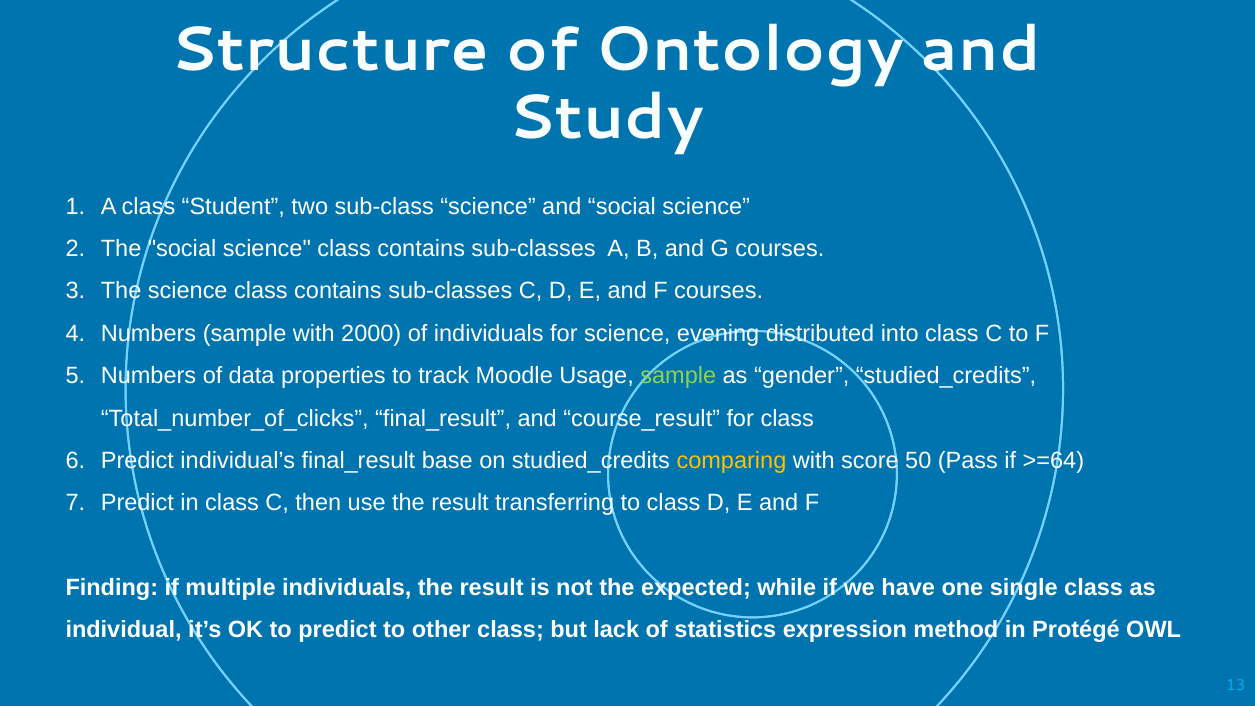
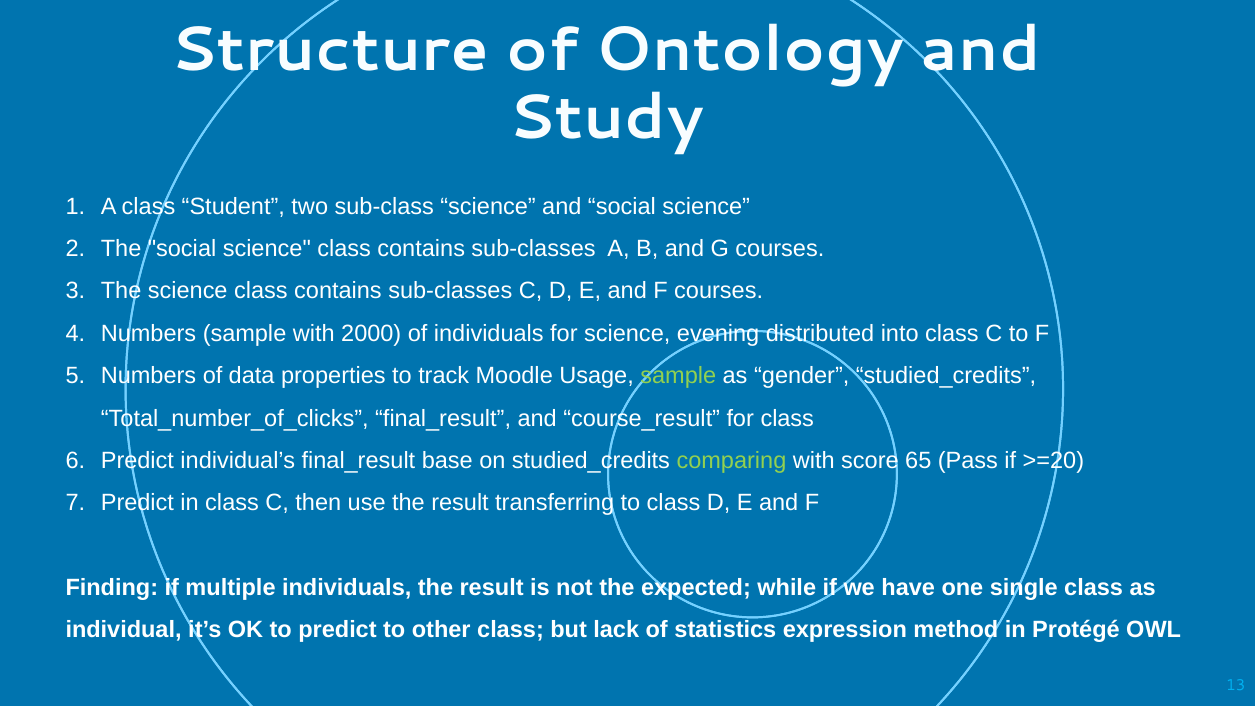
comparing colour: yellow -> light green
50: 50 -> 65
>=64: >=64 -> >=20
